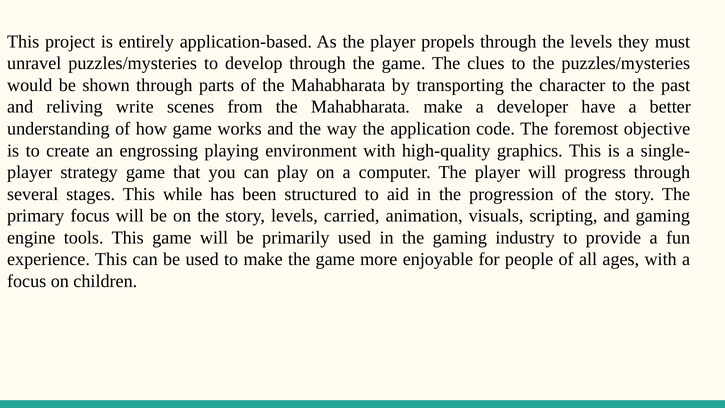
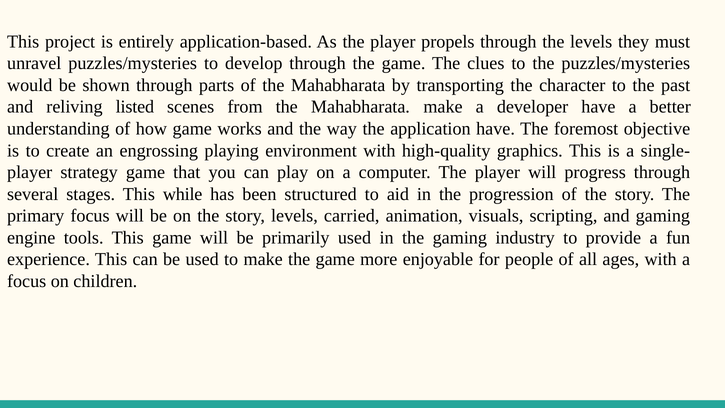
write: write -> listed
application code: code -> have
